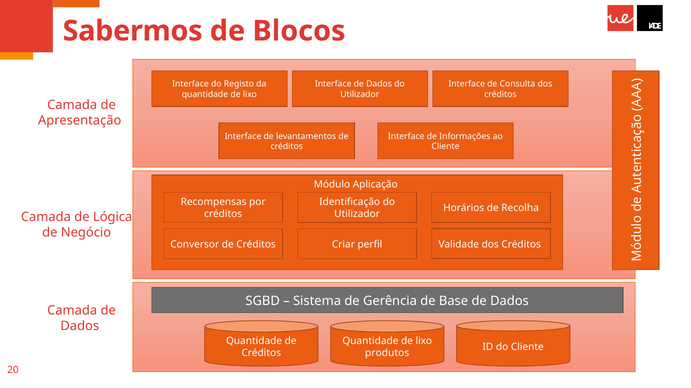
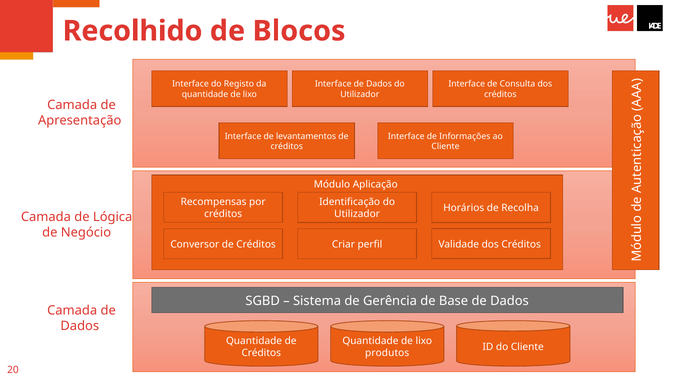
Sabermos: Sabermos -> Recolhido
